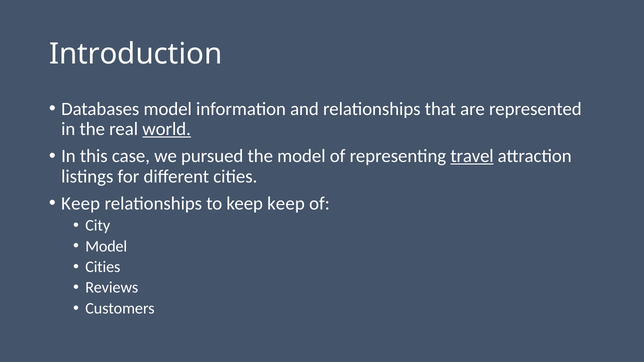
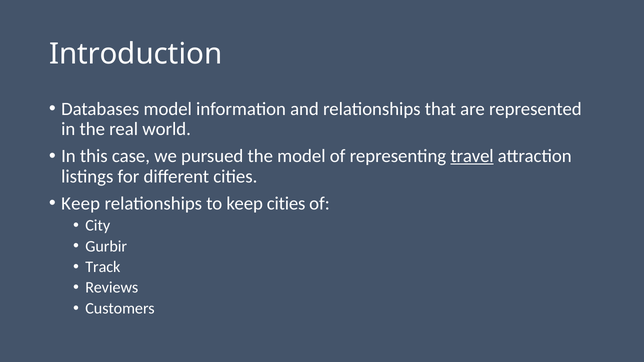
world underline: present -> none
keep keep: keep -> cities
Model at (106, 246): Model -> Gurbir
Cities at (103, 267): Cities -> Track
